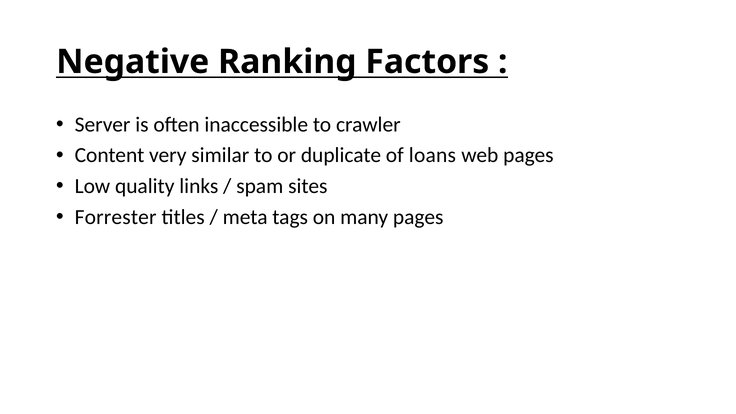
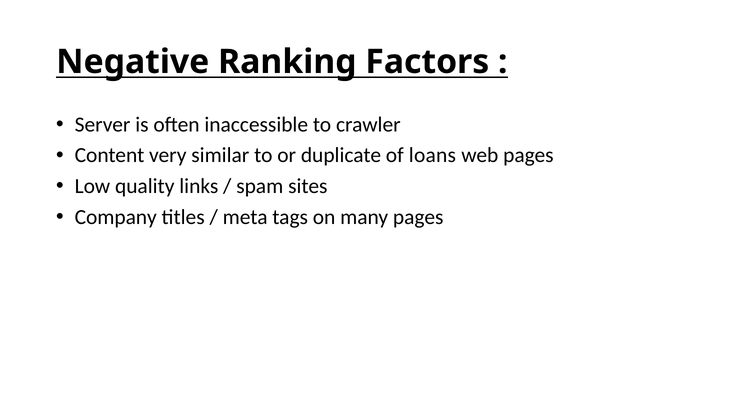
Forrester: Forrester -> Company
